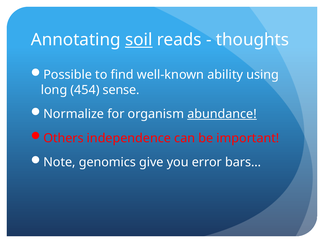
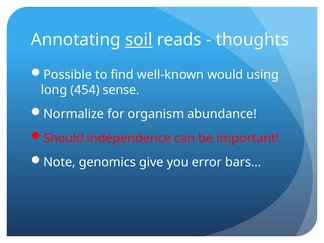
ability: ability -> would
abundance underline: present -> none
Others: Others -> Should
